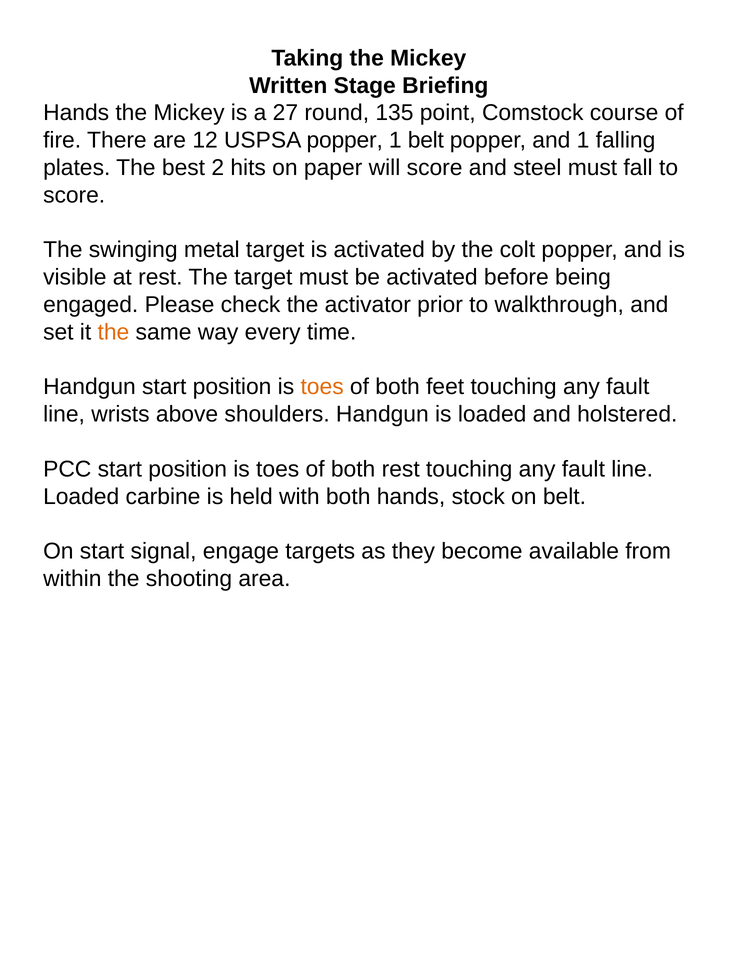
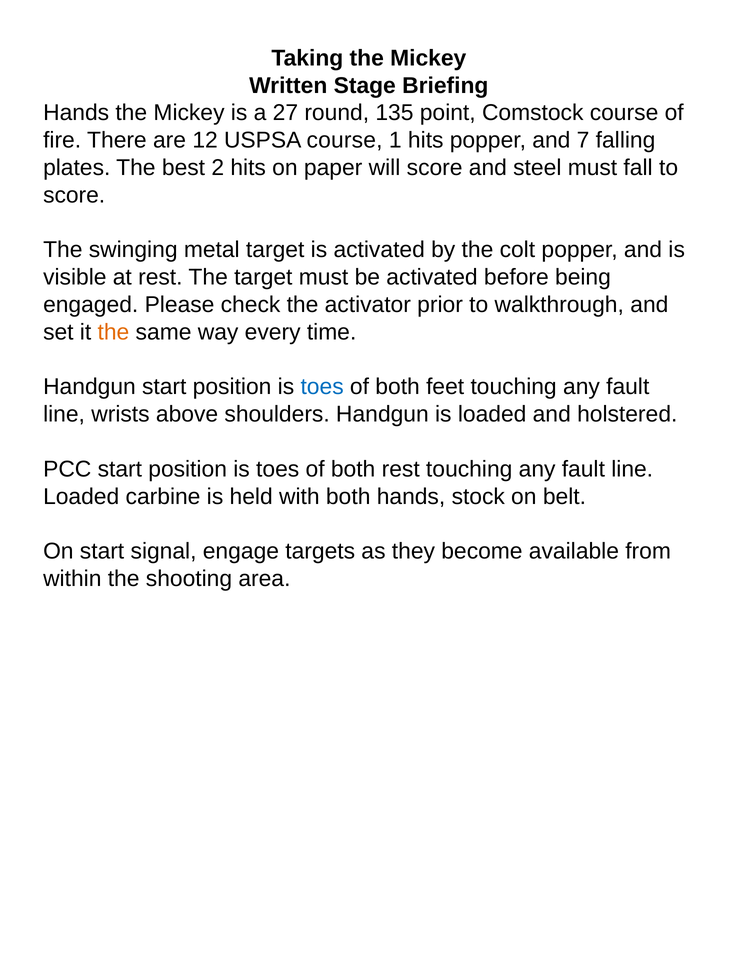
USPSA popper: popper -> course
1 belt: belt -> hits
and 1: 1 -> 7
toes at (322, 387) colour: orange -> blue
